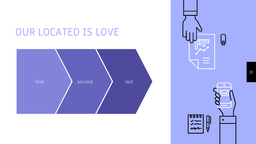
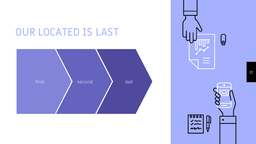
IS LOVE: LOVE -> LAST
